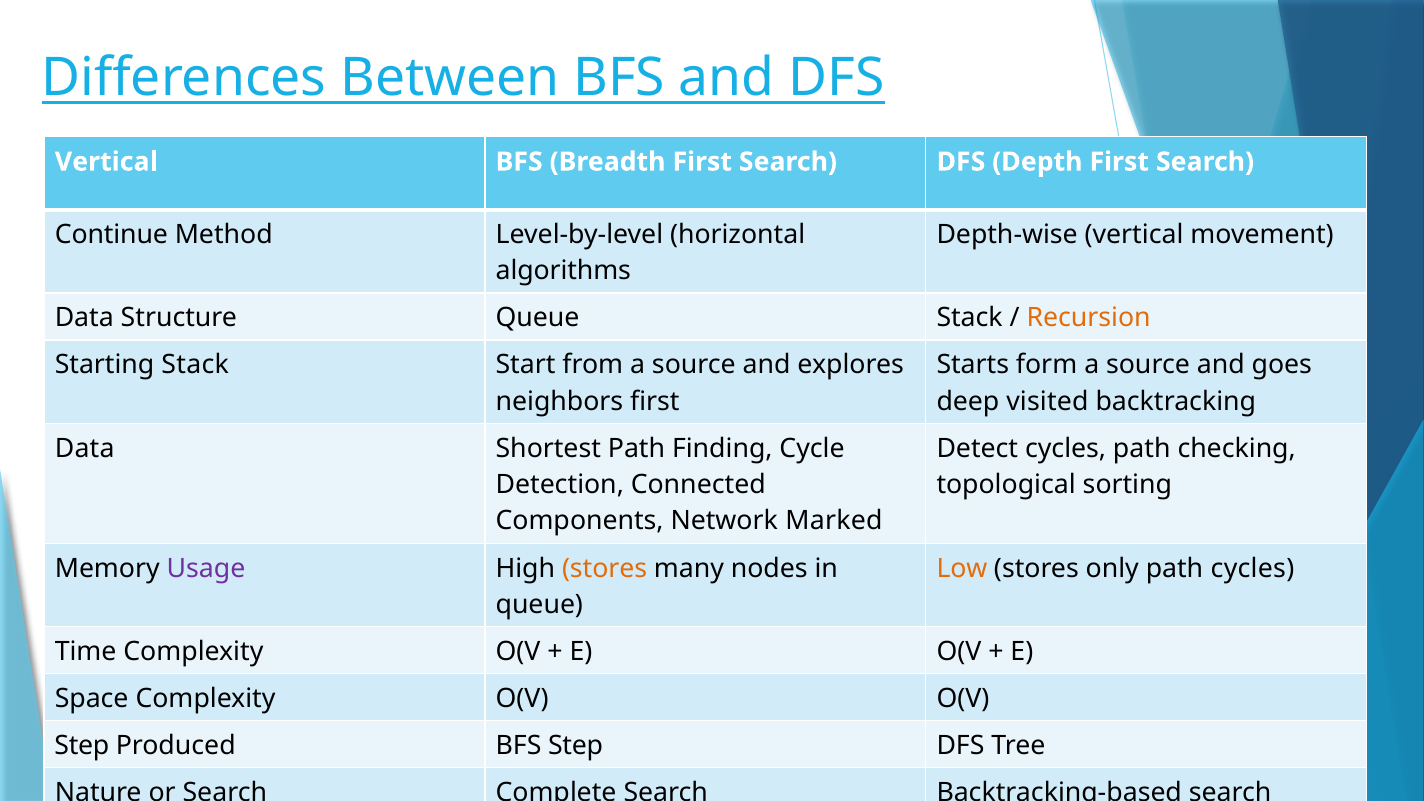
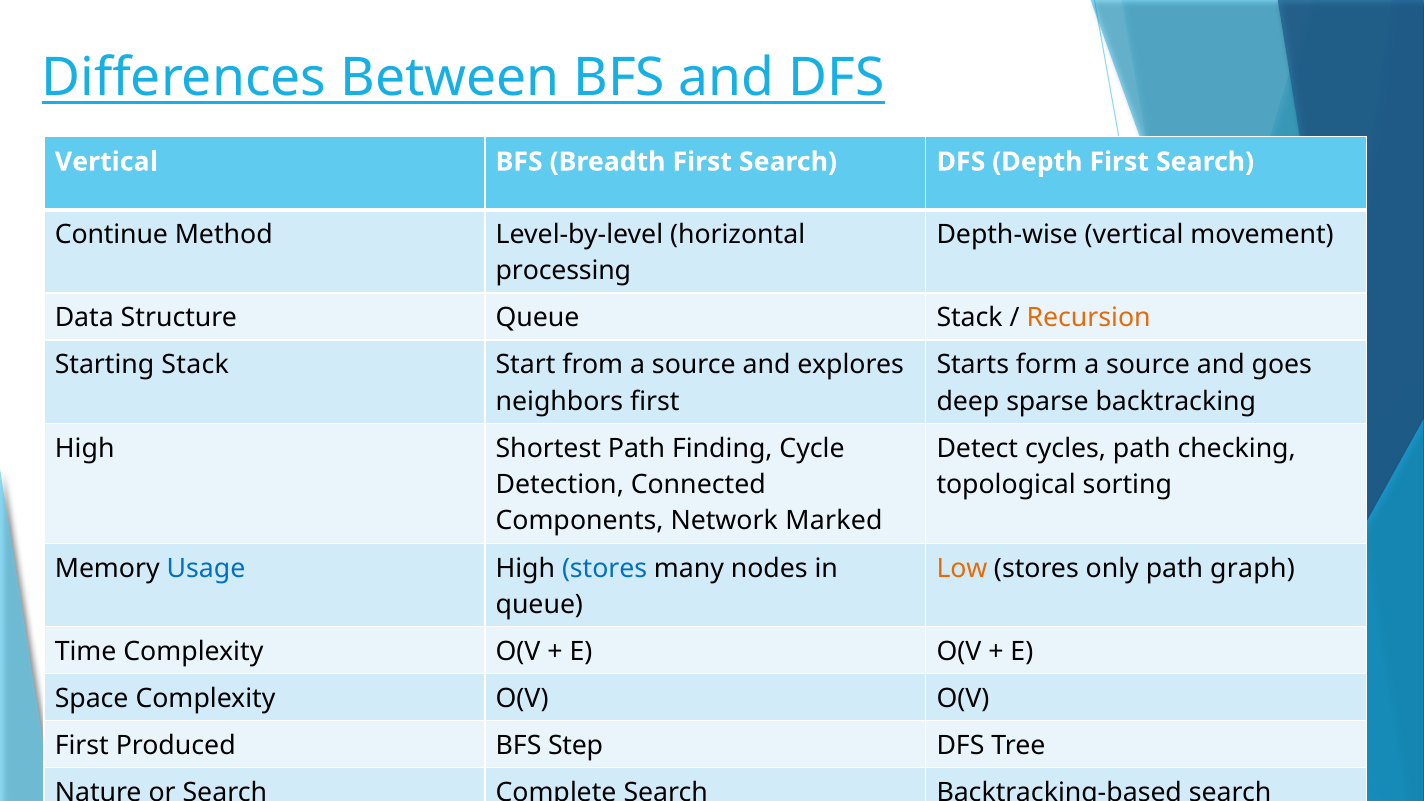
algorithms: algorithms -> processing
visited: visited -> sparse
Data at (85, 448): Data -> High
Usage colour: purple -> blue
stores at (605, 568) colour: orange -> blue
path cycles: cycles -> graph
Step at (82, 746): Step -> First
